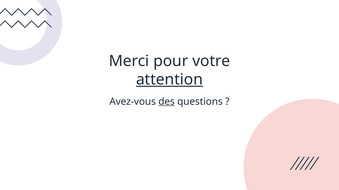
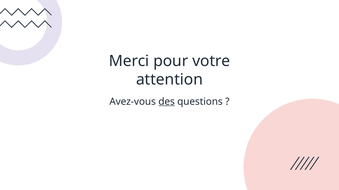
attention underline: present -> none
